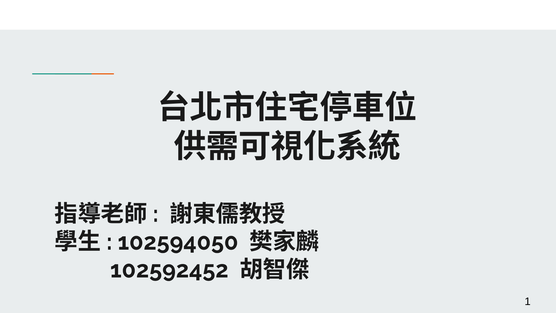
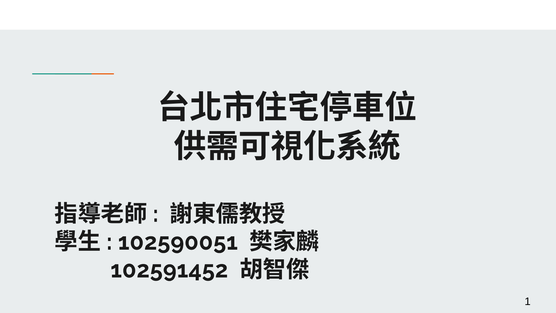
102594050: 102594050 -> 102590051
102592452: 102592452 -> 102591452
